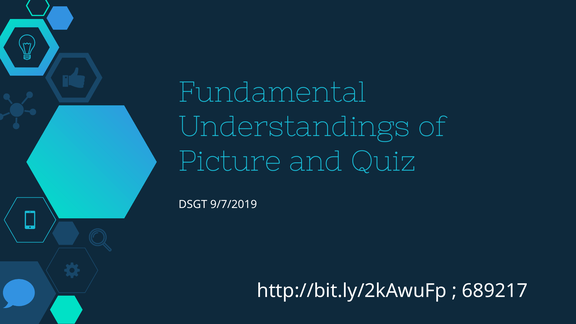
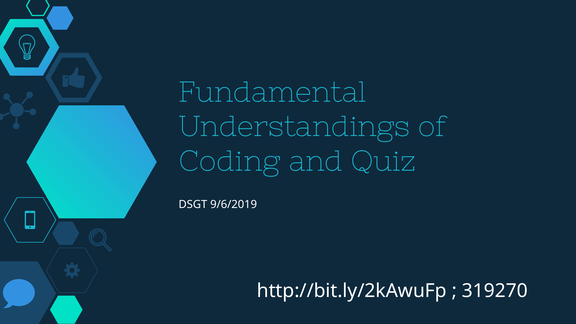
Picture: Picture -> Coding
9/7/2019: 9/7/2019 -> 9/6/2019
689217: 689217 -> 319270
